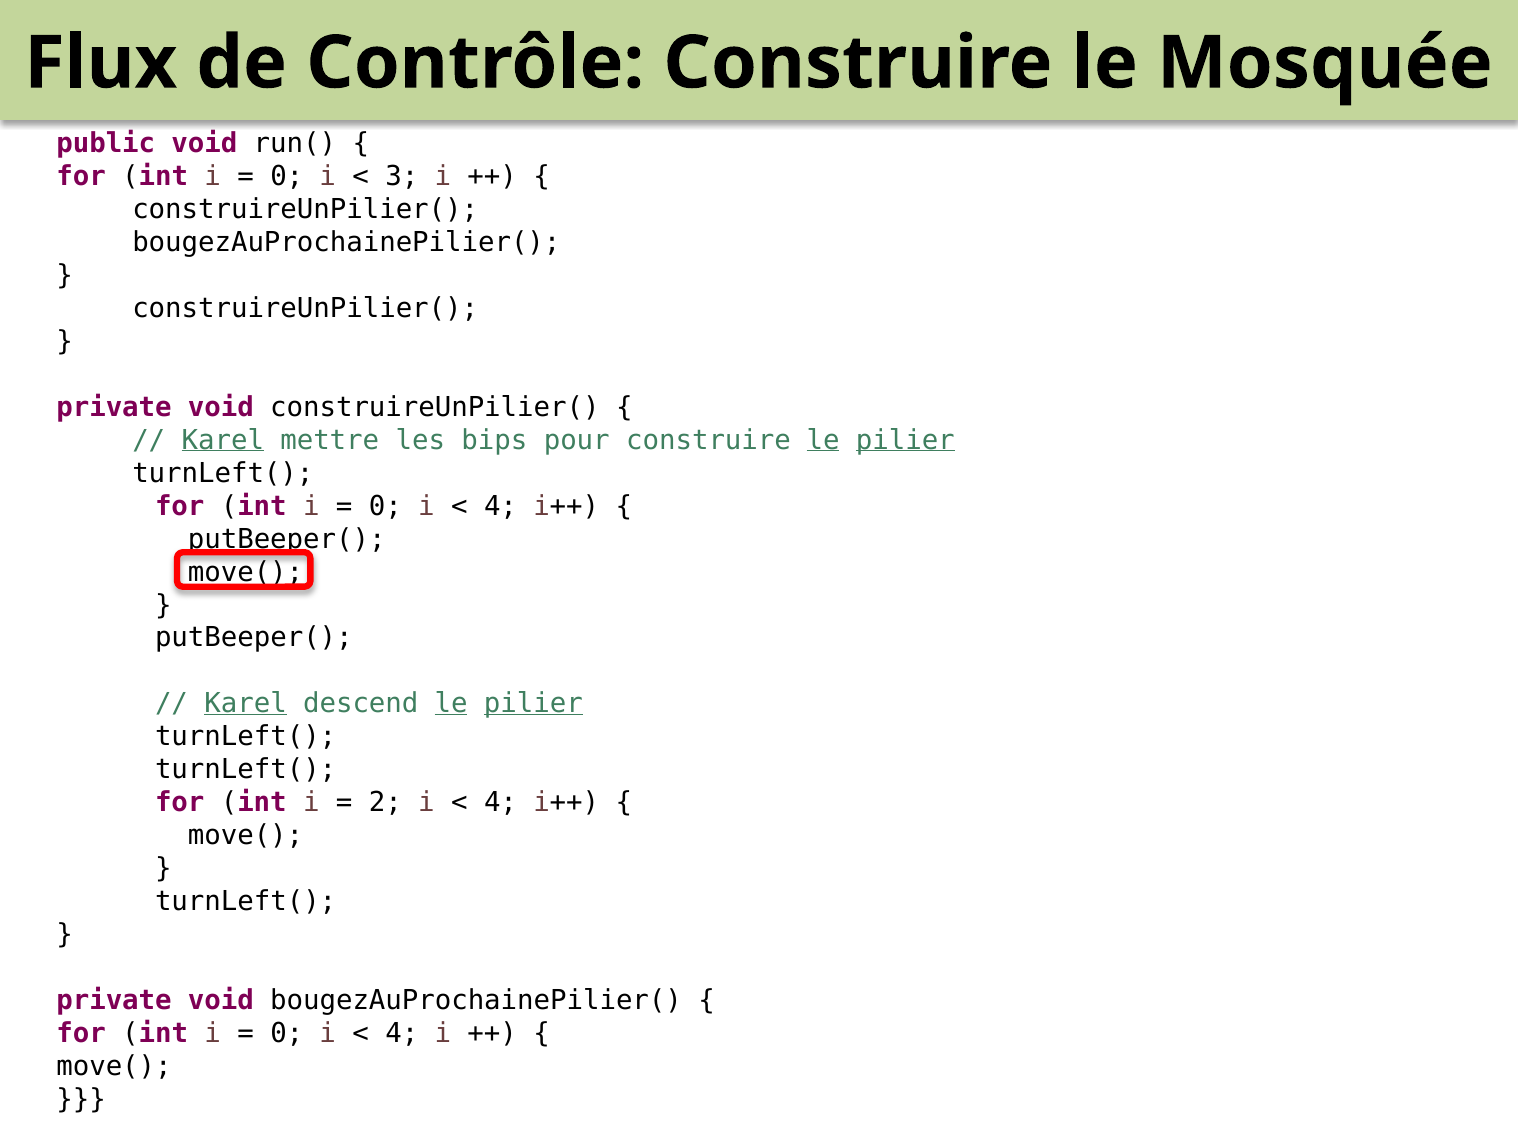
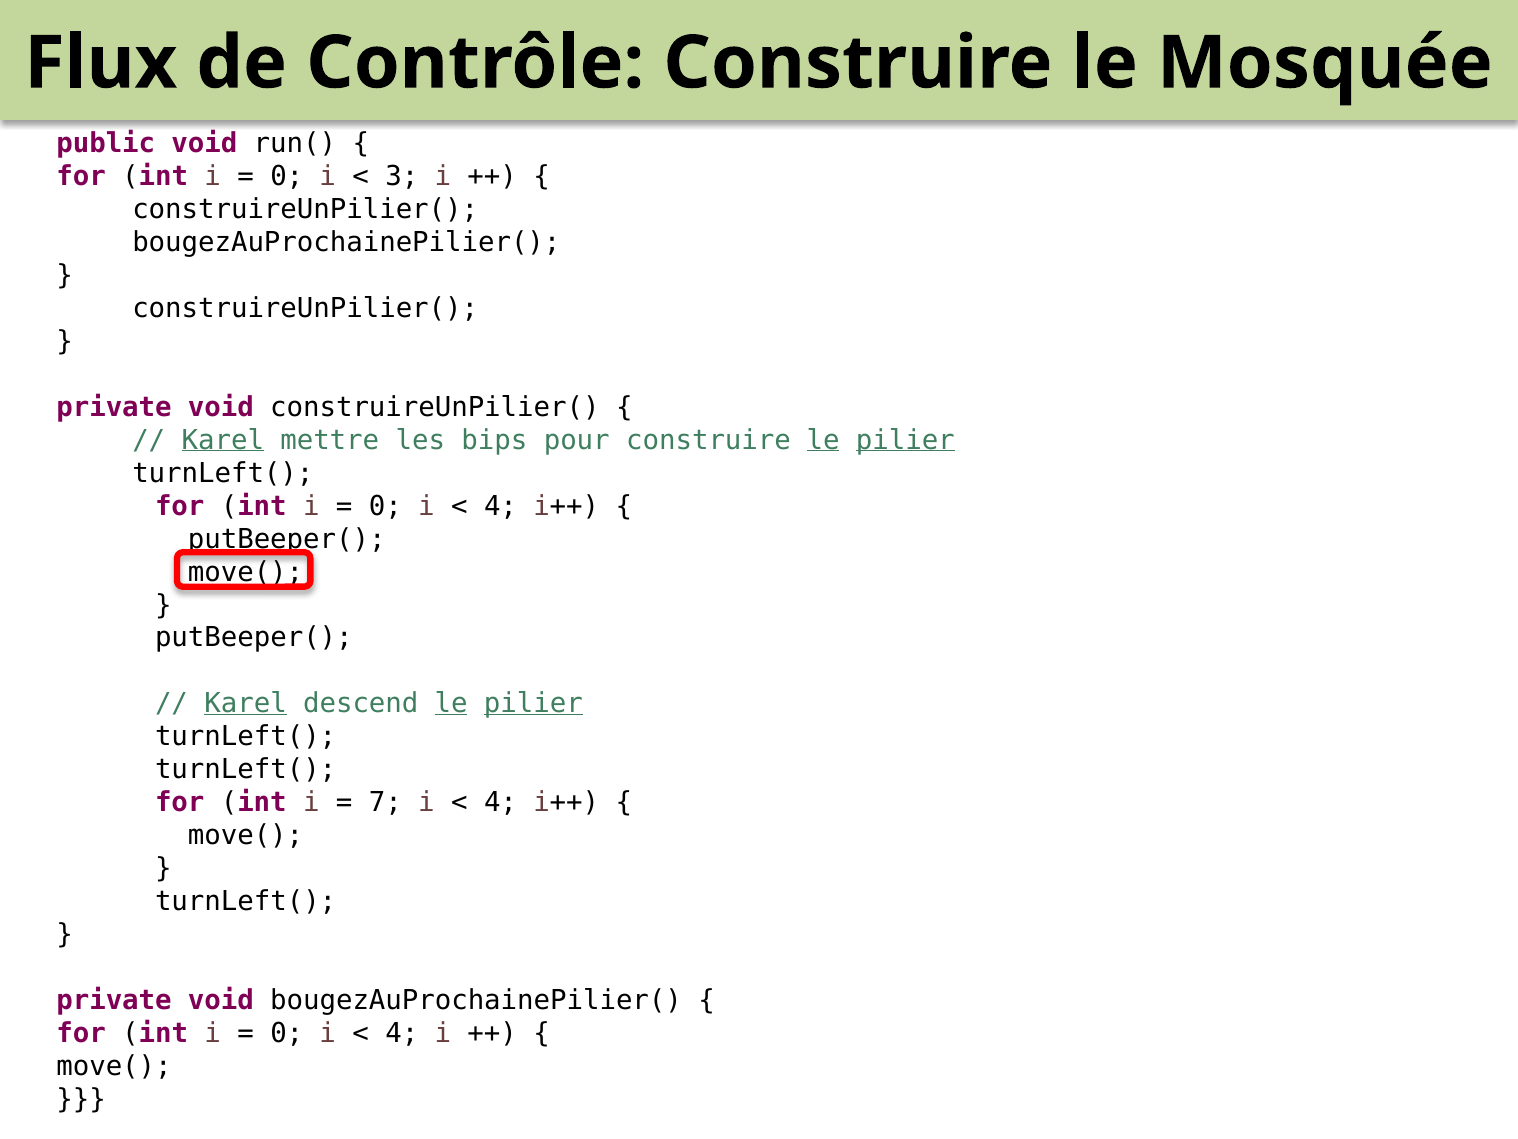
2: 2 -> 7
